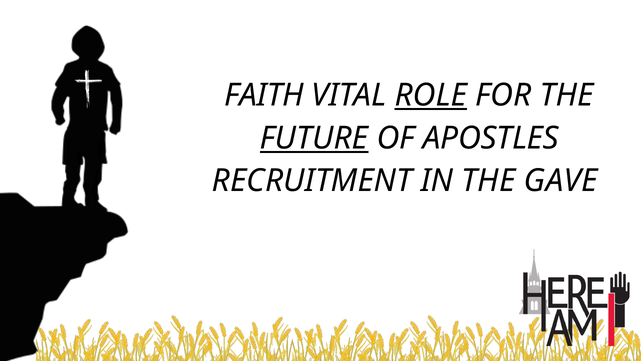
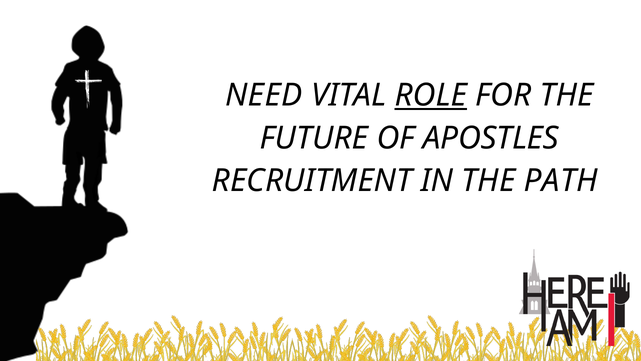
FAITH: FAITH -> NEED
FUTURE underline: present -> none
GAVE: GAVE -> PATH
